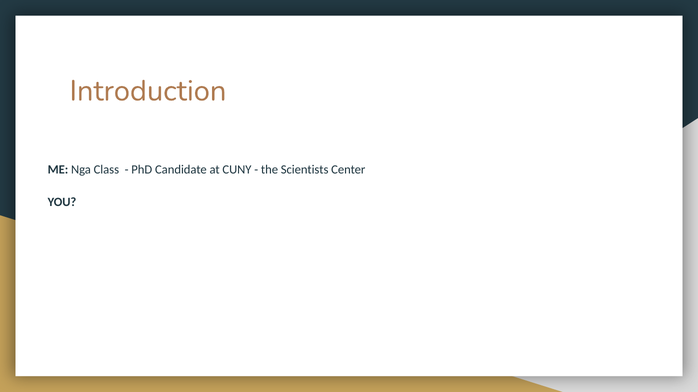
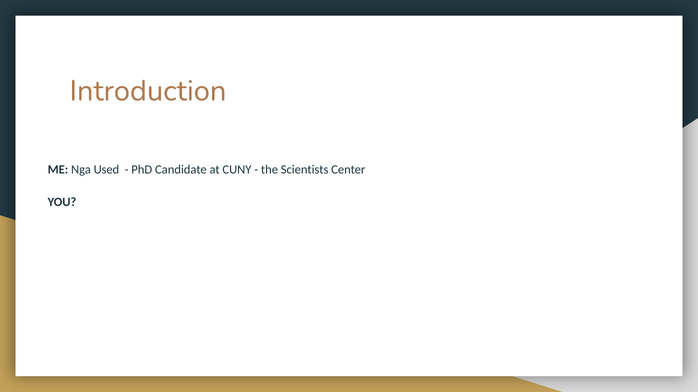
Class: Class -> Used
